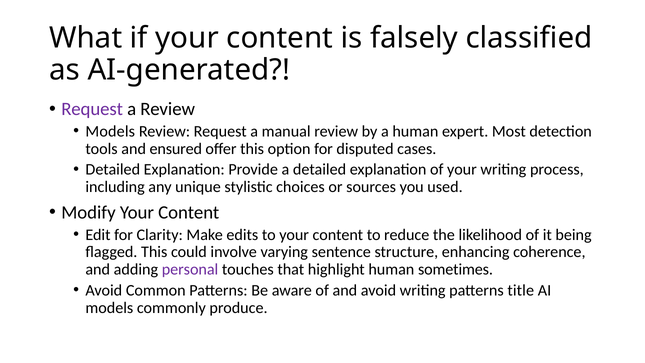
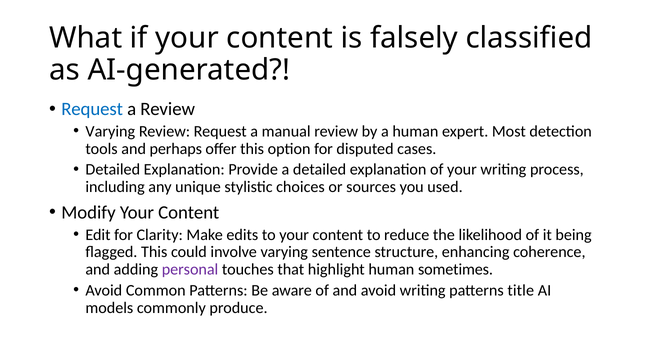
Request at (92, 109) colour: purple -> blue
Models at (110, 131): Models -> Varying
ensured: ensured -> perhaps
